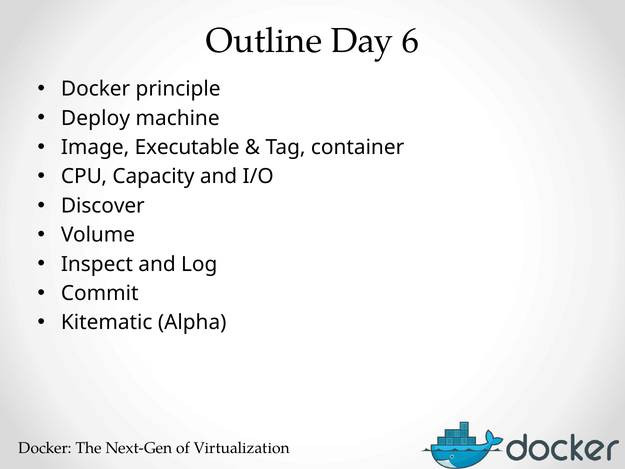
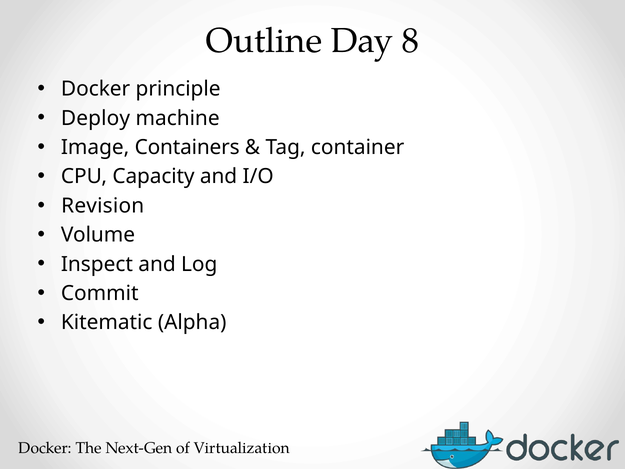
6: 6 -> 8
Executable: Executable -> Containers
Discover: Discover -> Revision
